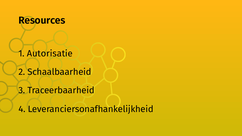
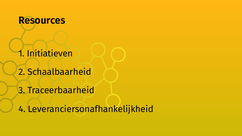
Autorisatie: Autorisatie -> Initiatieven
